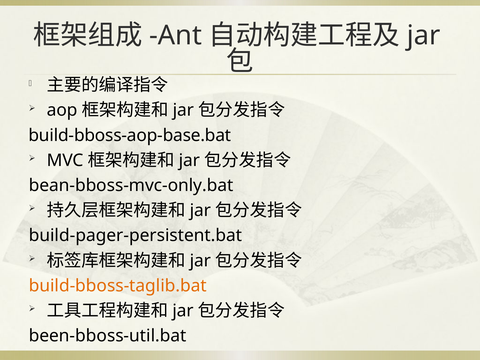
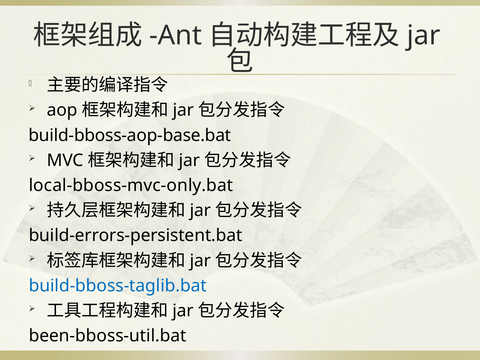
bean-bboss-mvc-only.bat: bean-bboss-mvc-only.bat -> local-bboss-mvc-only.bat
build-pager-persistent.bat: build-pager-persistent.bat -> build-errors-persistent.bat
build-bboss-taglib.bat colour: orange -> blue
